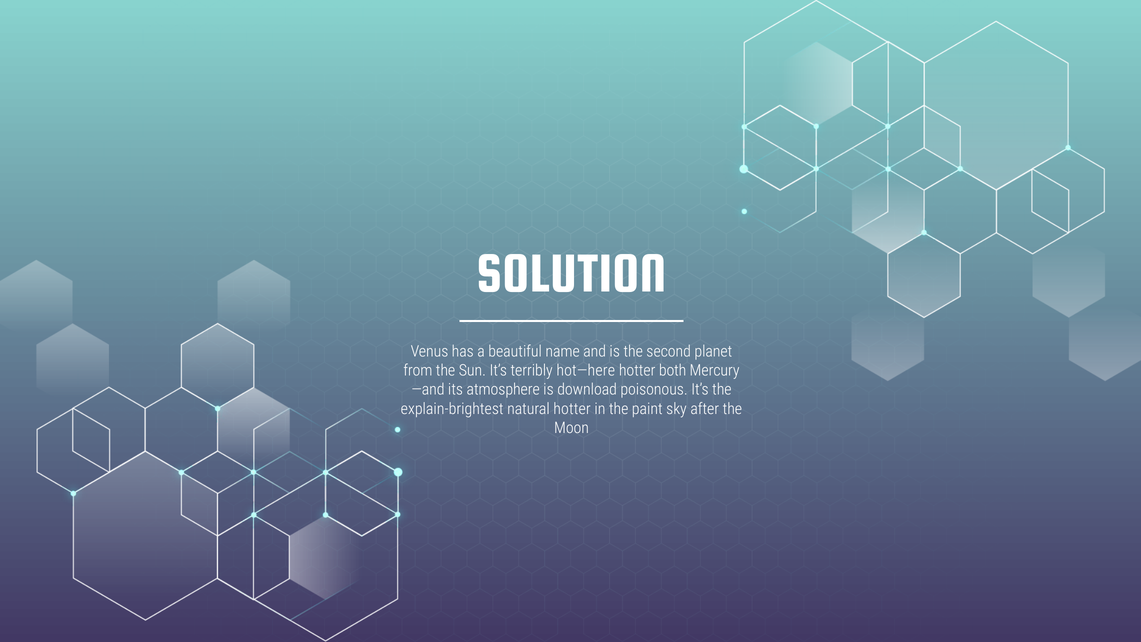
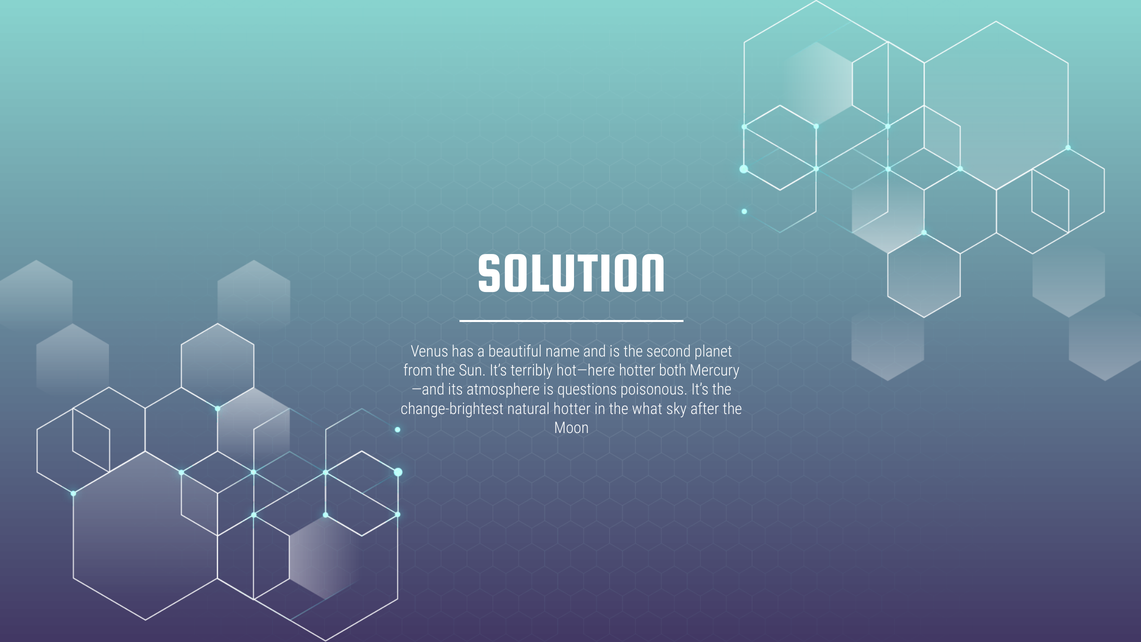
download: download -> questions
explain-brightest: explain-brightest -> change-brightest
paint: paint -> what
